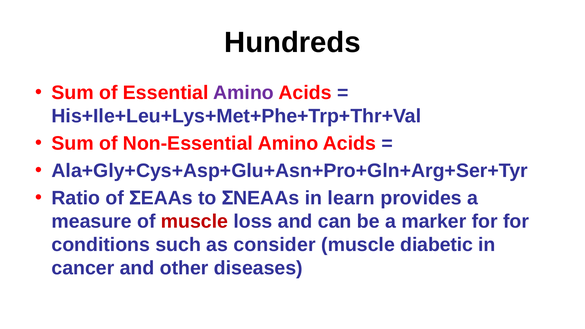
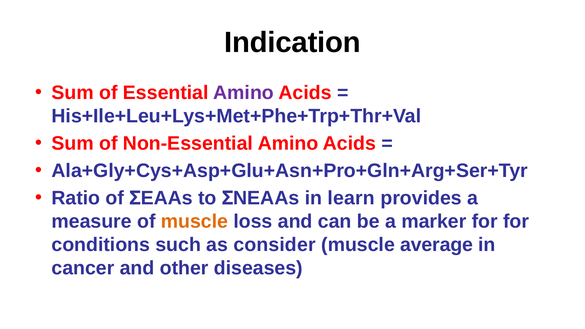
Hundreds: Hundreds -> Indication
muscle at (194, 221) colour: red -> orange
diabetic: diabetic -> average
